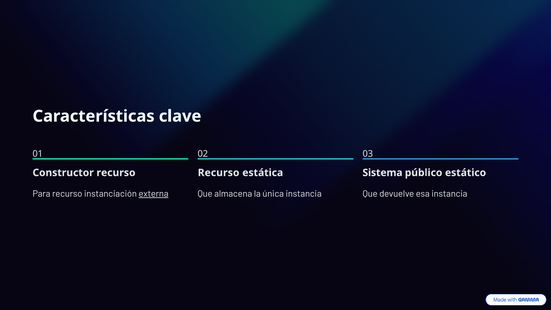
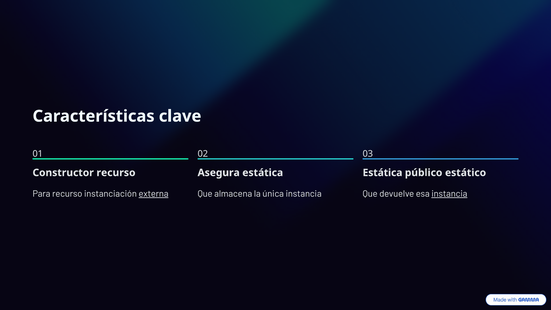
Recurso at (219, 173): Recurso -> Asegura
Sistema at (382, 173): Sistema -> Estática
instancia at (449, 194) underline: none -> present
